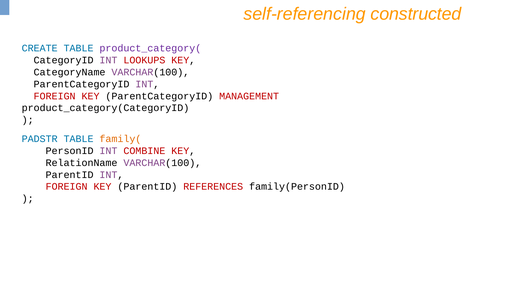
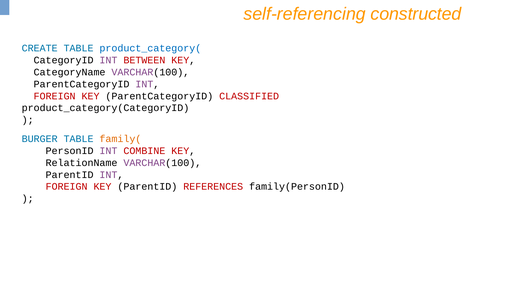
product_category( colour: purple -> blue
LOOKUPS: LOOKUPS -> BETWEEN
MANAGEMENT: MANAGEMENT -> CLASSIFIED
PADSTR: PADSTR -> BURGER
